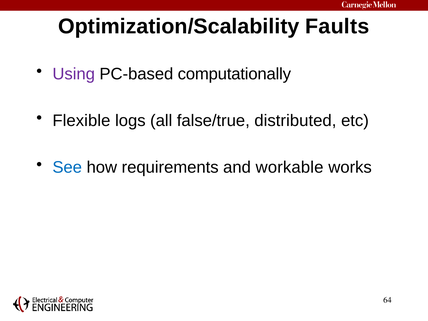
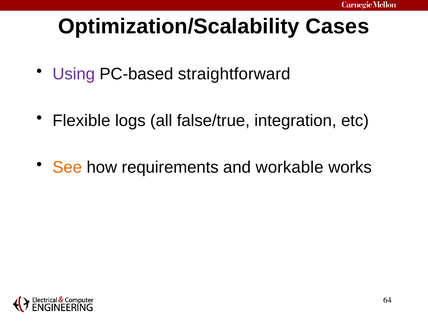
Faults: Faults -> Cases
computationally: computationally -> straightforward
distributed: distributed -> integration
See colour: blue -> orange
